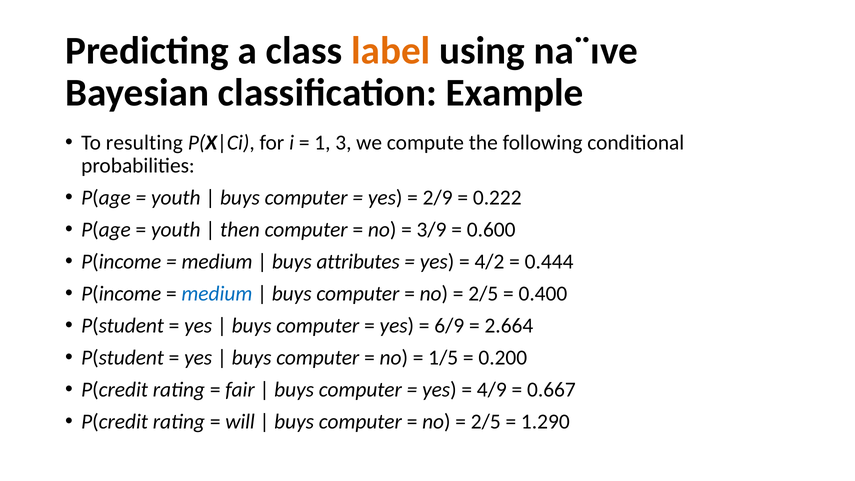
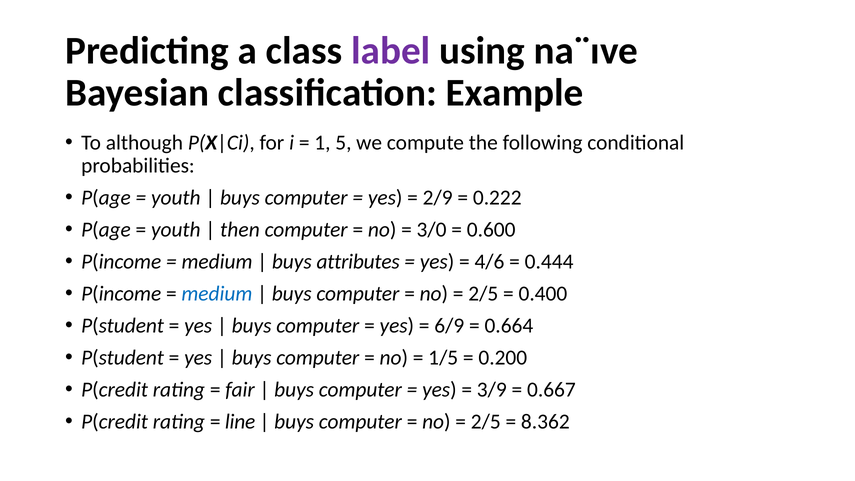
label colour: orange -> purple
resulting: resulting -> although
3: 3 -> 5
3/9: 3/9 -> 3/0
4/2: 4/2 -> 4/6
2.664: 2.664 -> 0.664
4/9: 4/9 -> 3/9
will: will -> line
1.290: 1.290 -> 8.362
